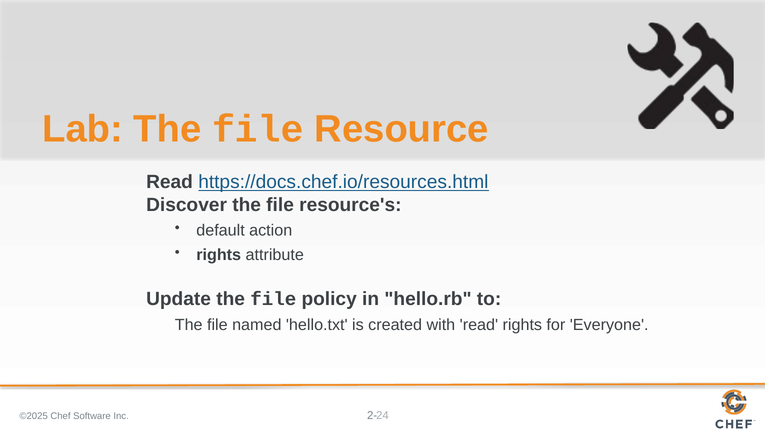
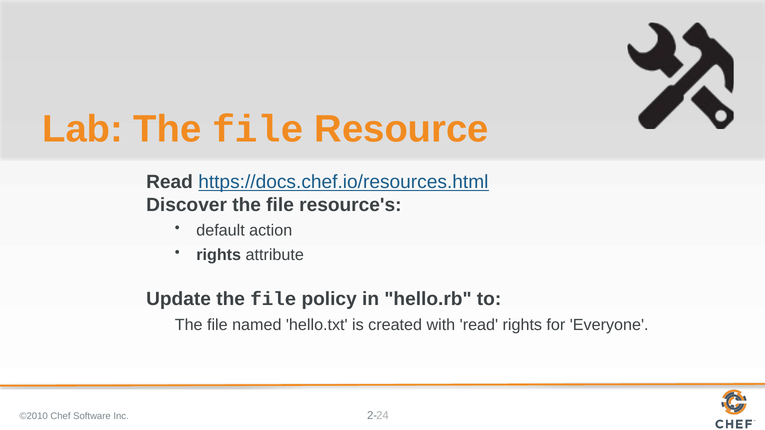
©2025: ©2025 -> ©2010
